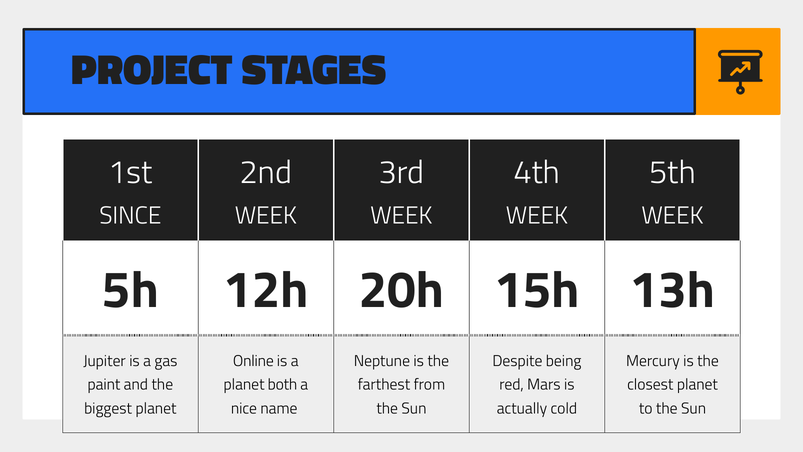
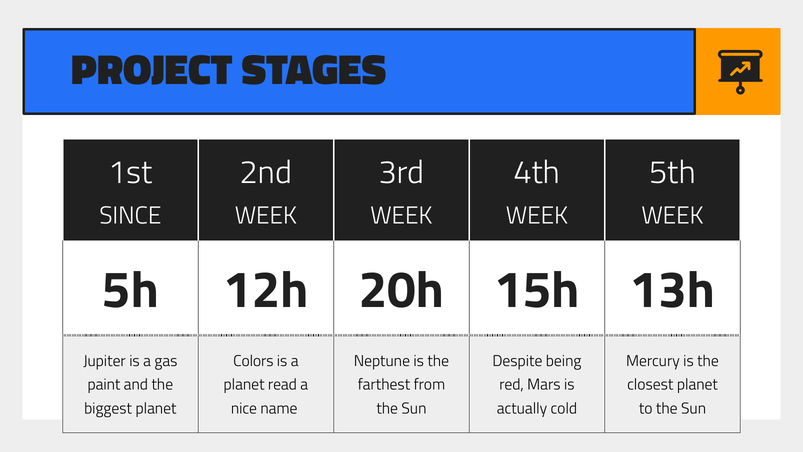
Online: Online -> Colors
both: both -> read
